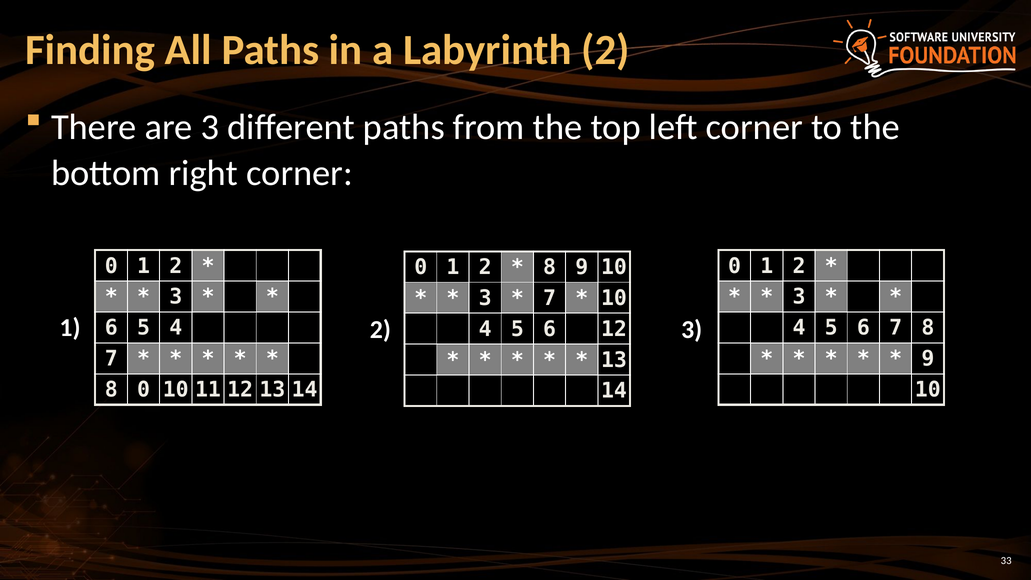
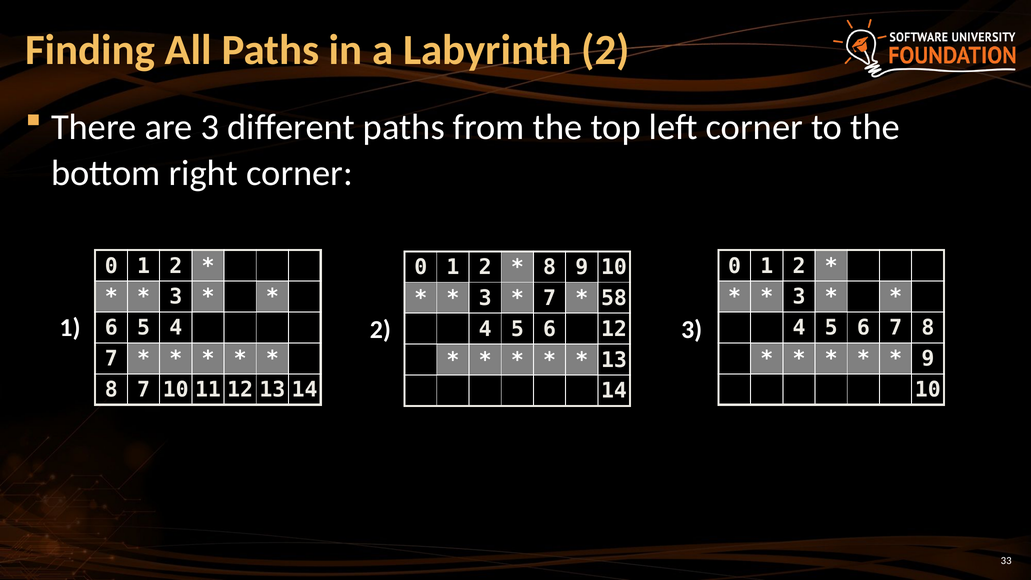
10 at (614, 298): 10 -> 58
8 0: 0 -> 7
